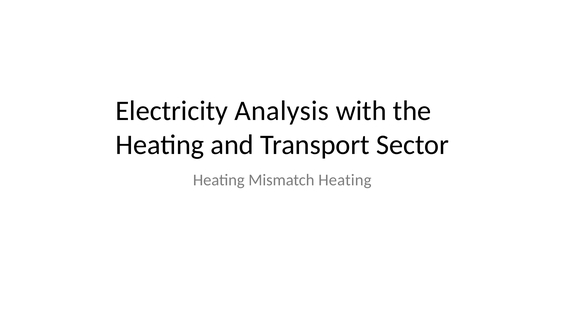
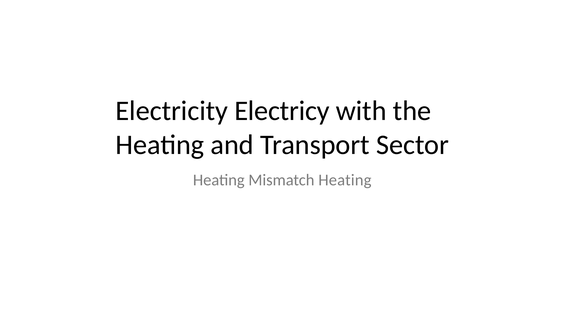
Analysis: Analysis -> Electricy
